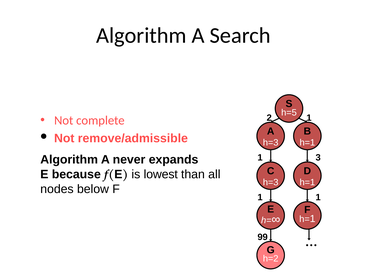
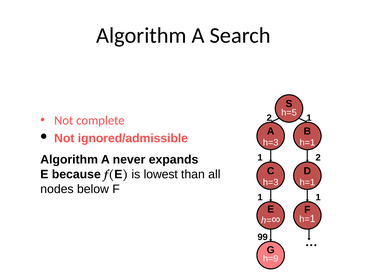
remove/admissible: remove/admissible -> ignored/admissible
1 3: 3 -> 2
h=2: h=2 -> h=9
